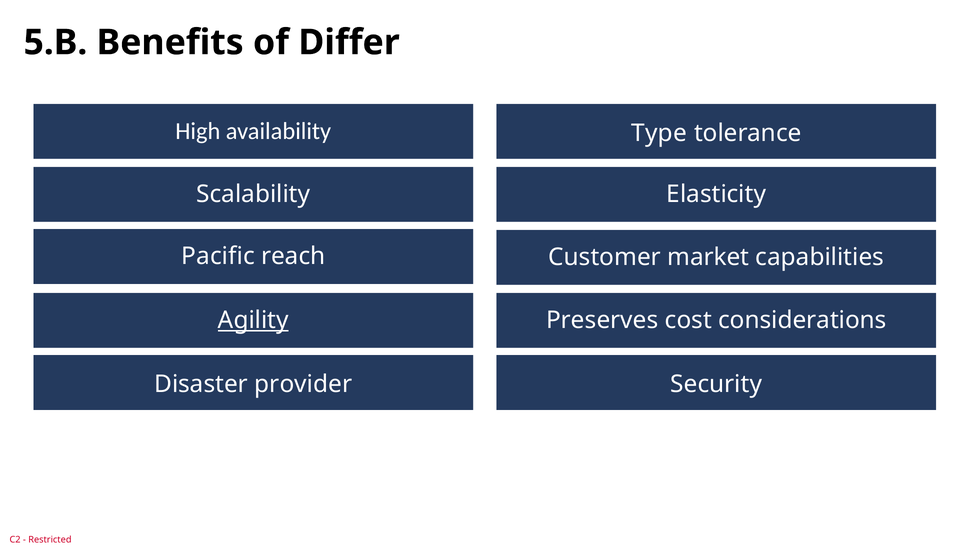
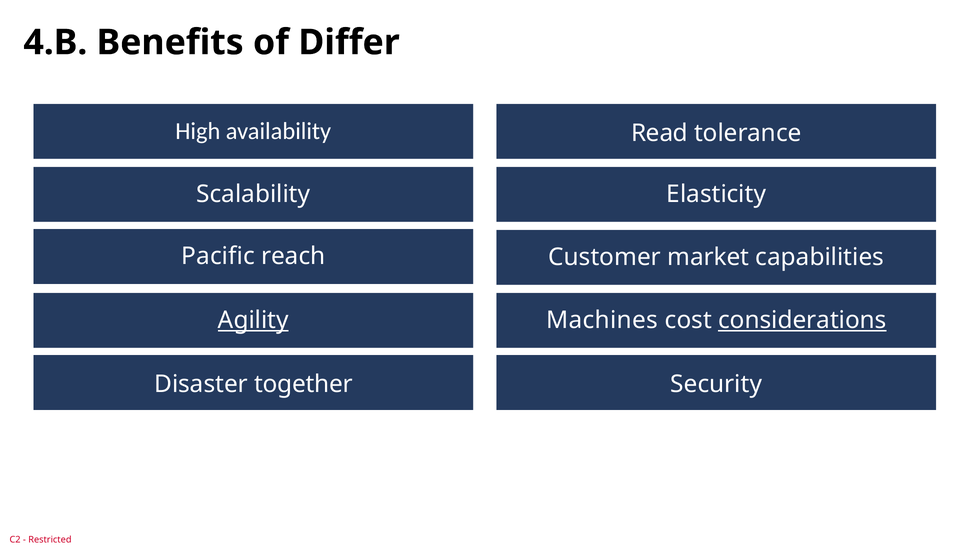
5.B: 5.B -> 4.B
Type: Type -> Read
Preserves: Preserves -> Machines
considerations underline: none -> present
provider: provider -> together
